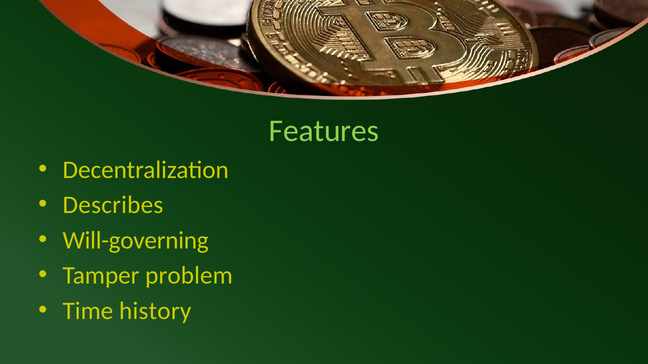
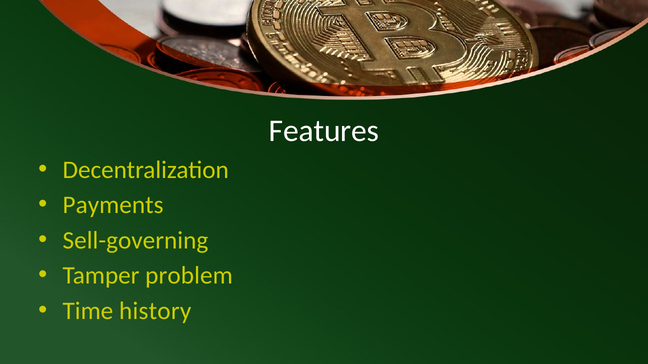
Features colour: light green -> white
Describes: Describes -> Payments
Will-governing: Will-governing -> Sell-governing
